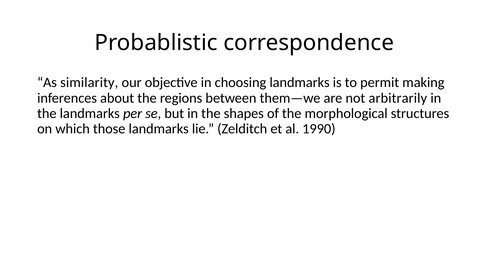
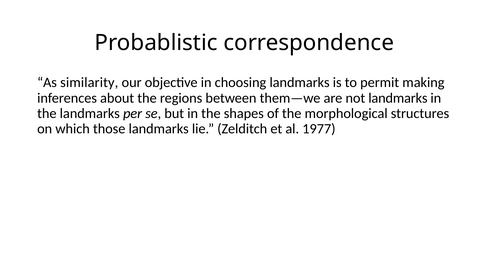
not arbitrarily: arbitrarily -> landmarks
1990: 1990 -> 1977
